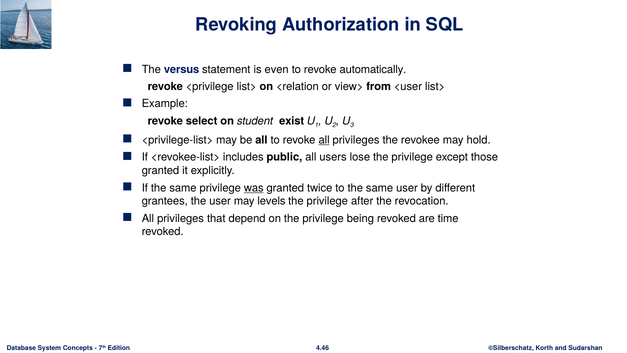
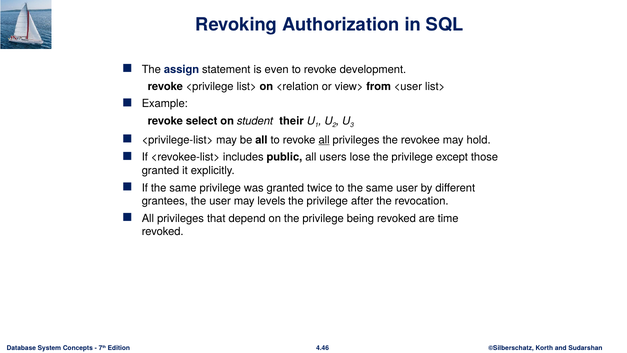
versus: versus -> assign
automatically: automatically -> development
exist: exist -> their
was underline: present -> none
